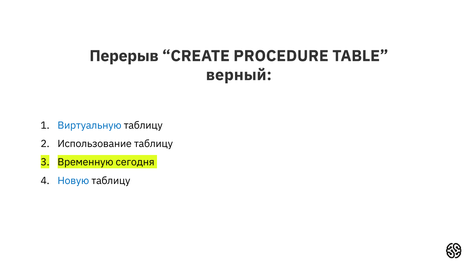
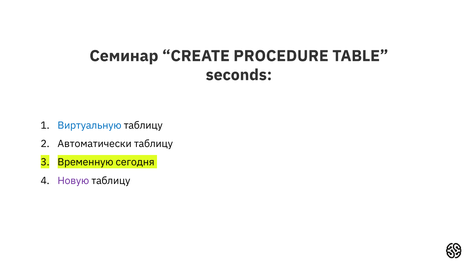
Перерыв: Перерыв -> Семинар
верный: верный -> seconds
Использование: Использование -> Автоматически
Новую colour: blue -> purple
